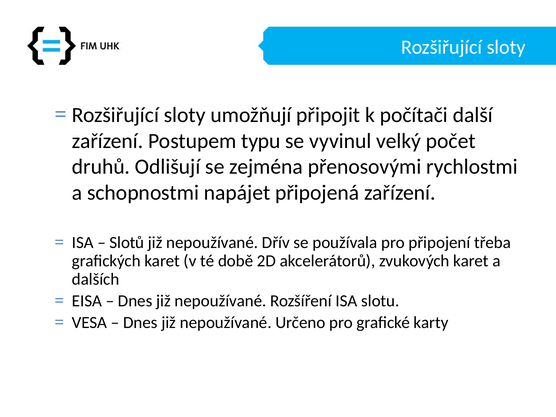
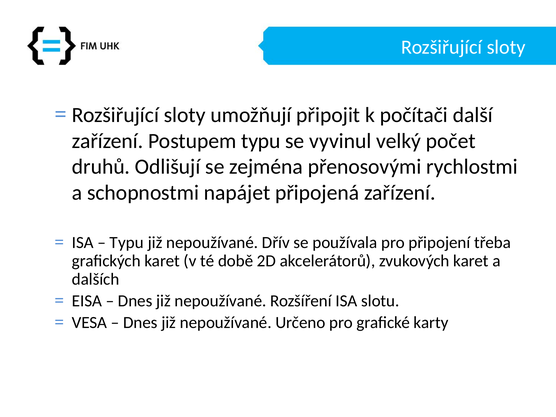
Slotů at (127, 243): Slotů -> Typu
